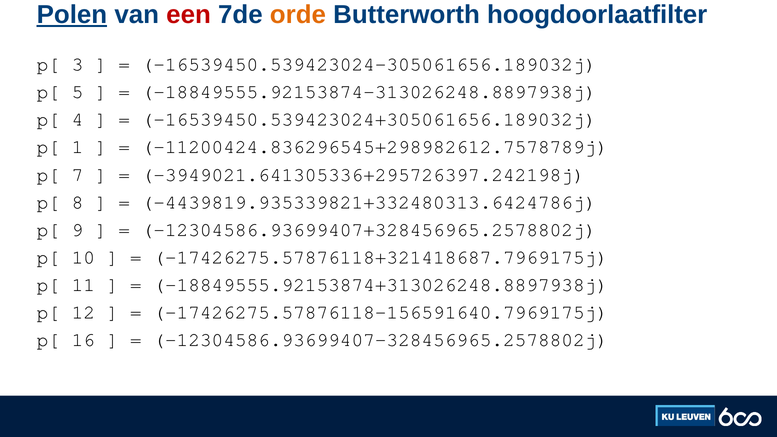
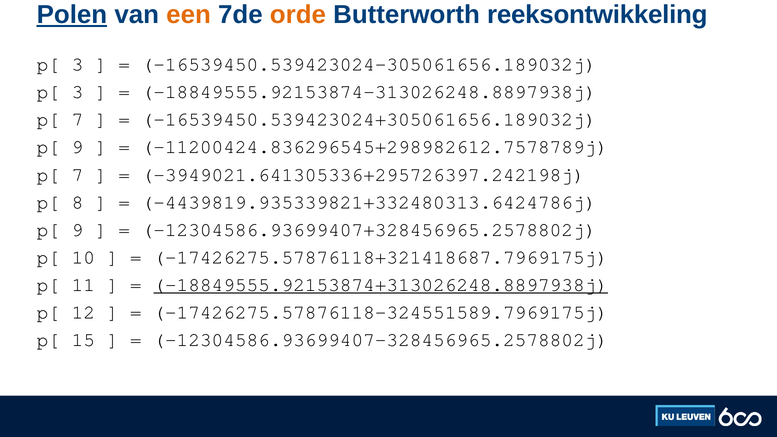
een colour: red -> orange
hoogdoorlaatfilter: hoogdoorlaatfilter -> reeksontwikkeling
5 at (78, 92): 5 -> 3
4 at (78, 120): 4 -> 7
1 at (78, 147): 1 -> 9
-18849555.92153874+313026248.8897938j underline: none -> present
-17426275.57876118-156591640.7969175j: -17426275.57876118-156591640.7969175j -> -17426275.57876118-324551589.7969175j
16: 16 -> 15
